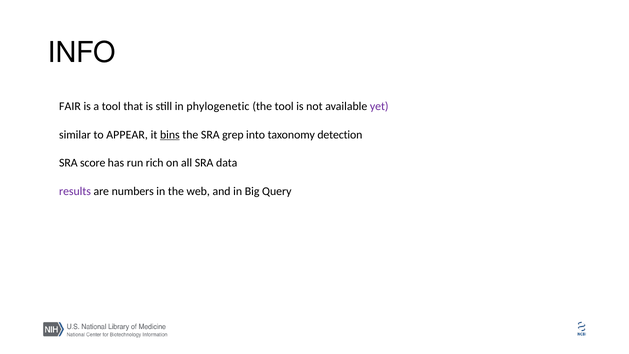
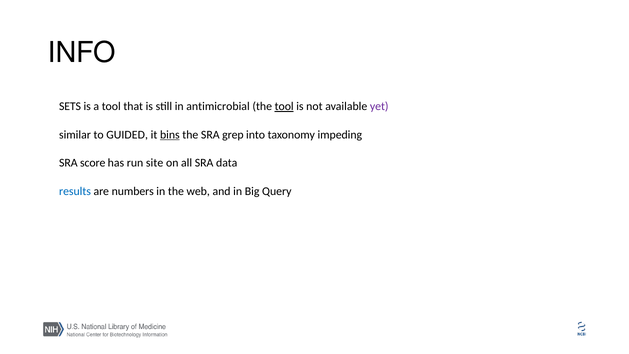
FAIR: FAIR -> SETS
phylogenetic: phylogenetic -> antimicrobial
tool at (284, 106) underline: none -> present
APPEAR: APPEAR -> GUIDED
detection: detection -> impeding
rich: rich -> site
results colour: purple -> blue
